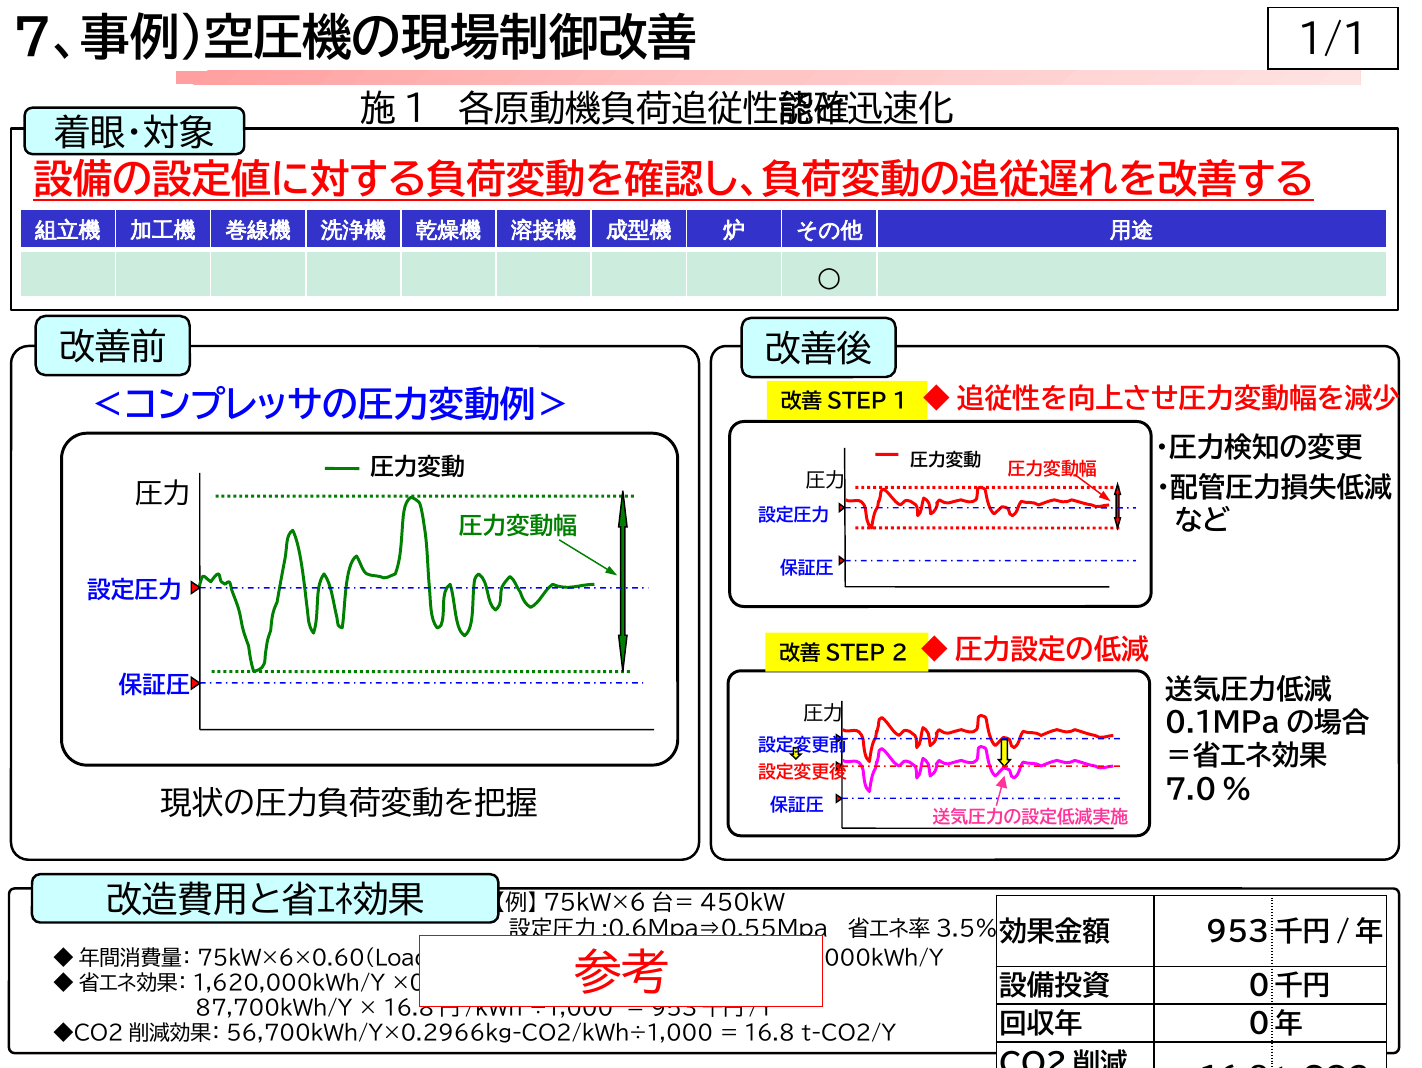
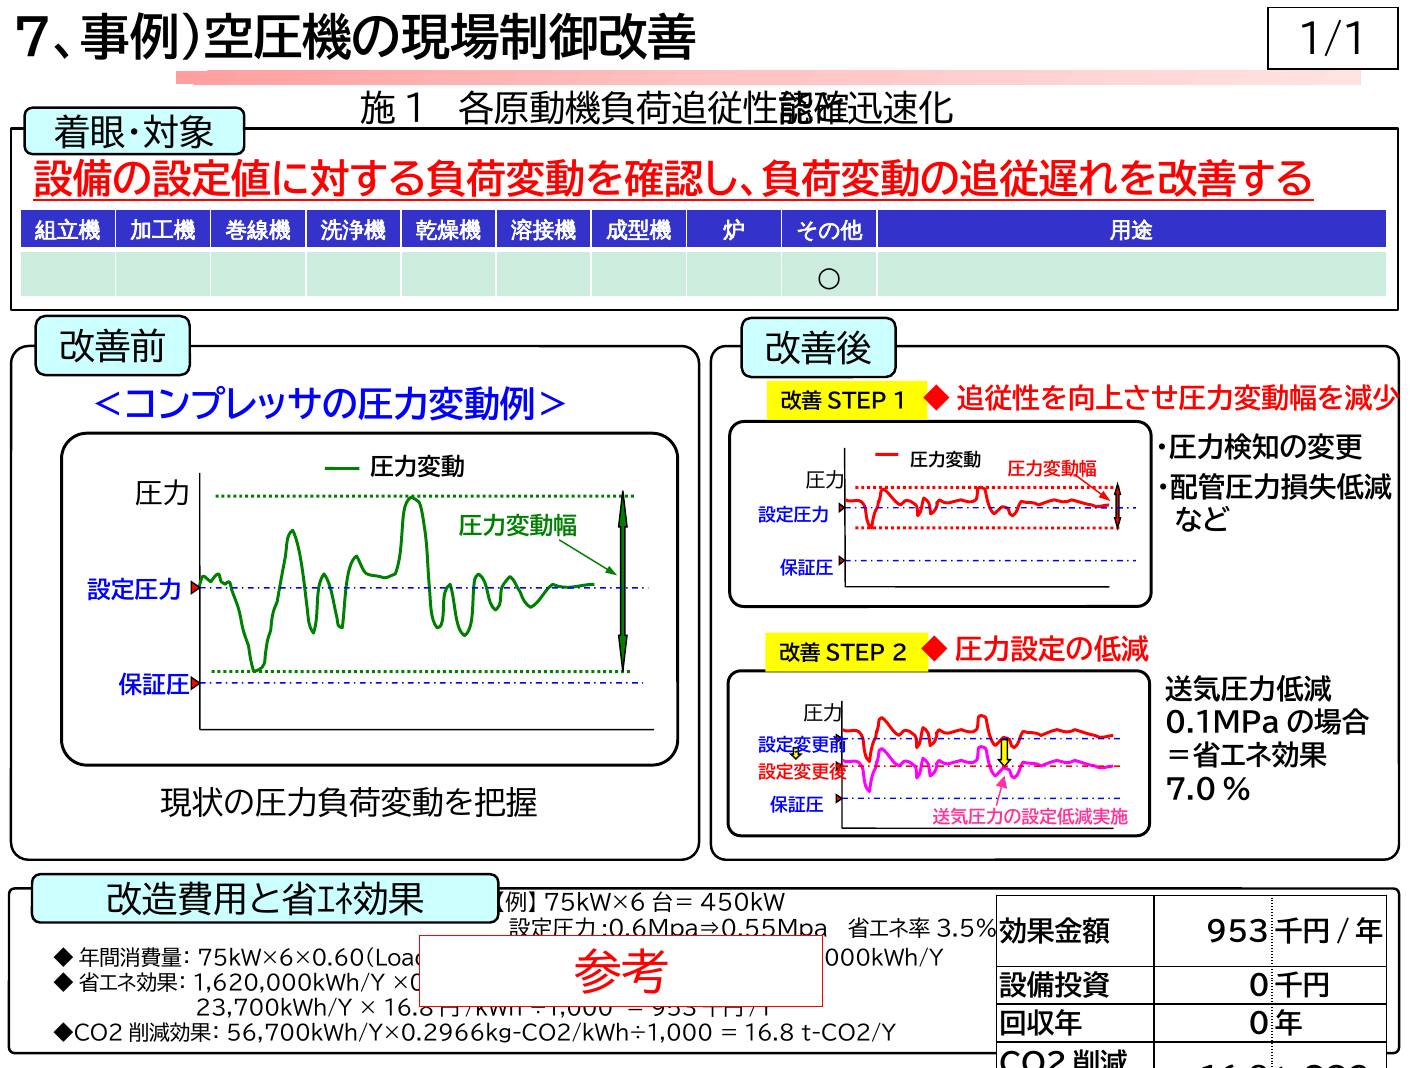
87,700kWh/Y: 87,700kWh/Y -> 23,700kWh/Y
